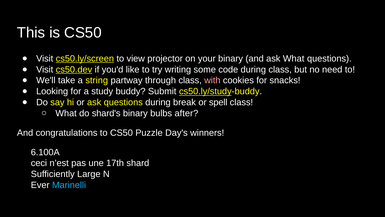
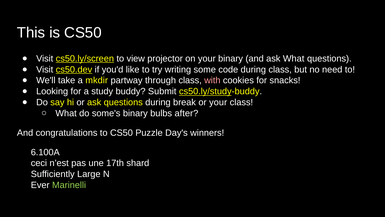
string: string -> mkdir
or spell: spell -> your
shard's: shard's -> some's
Marinelli colour: light blue -> light green
